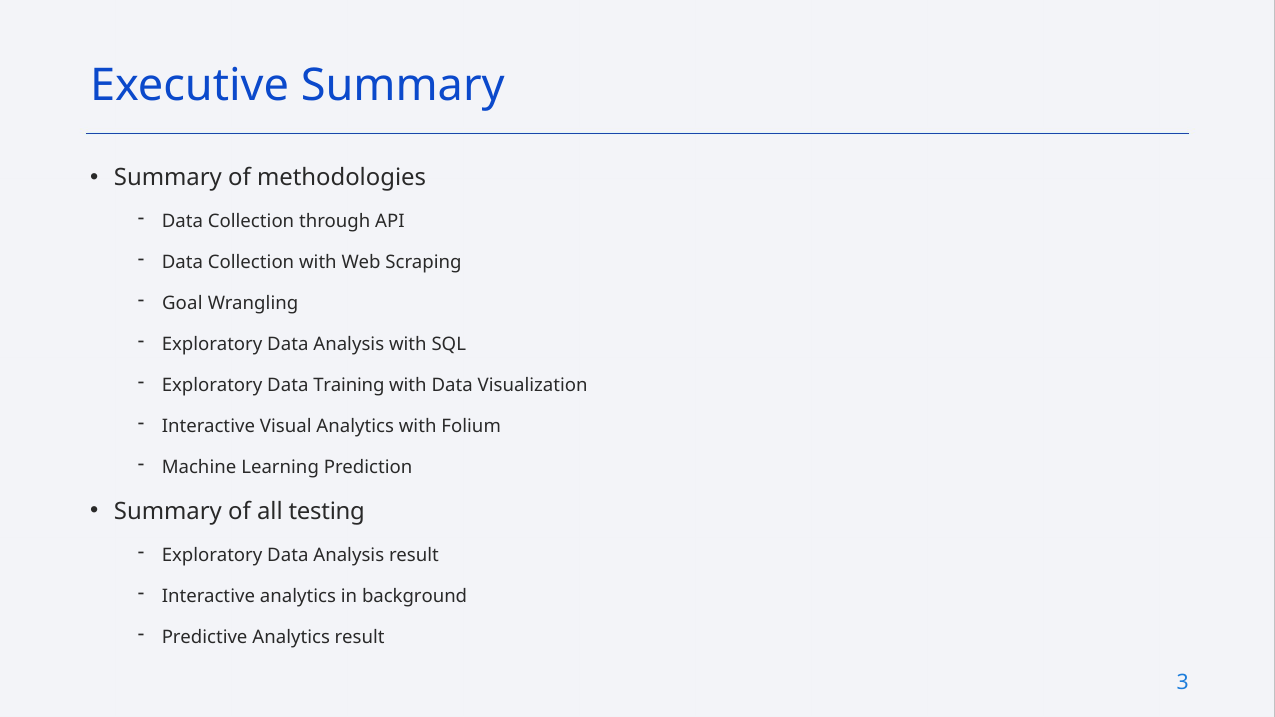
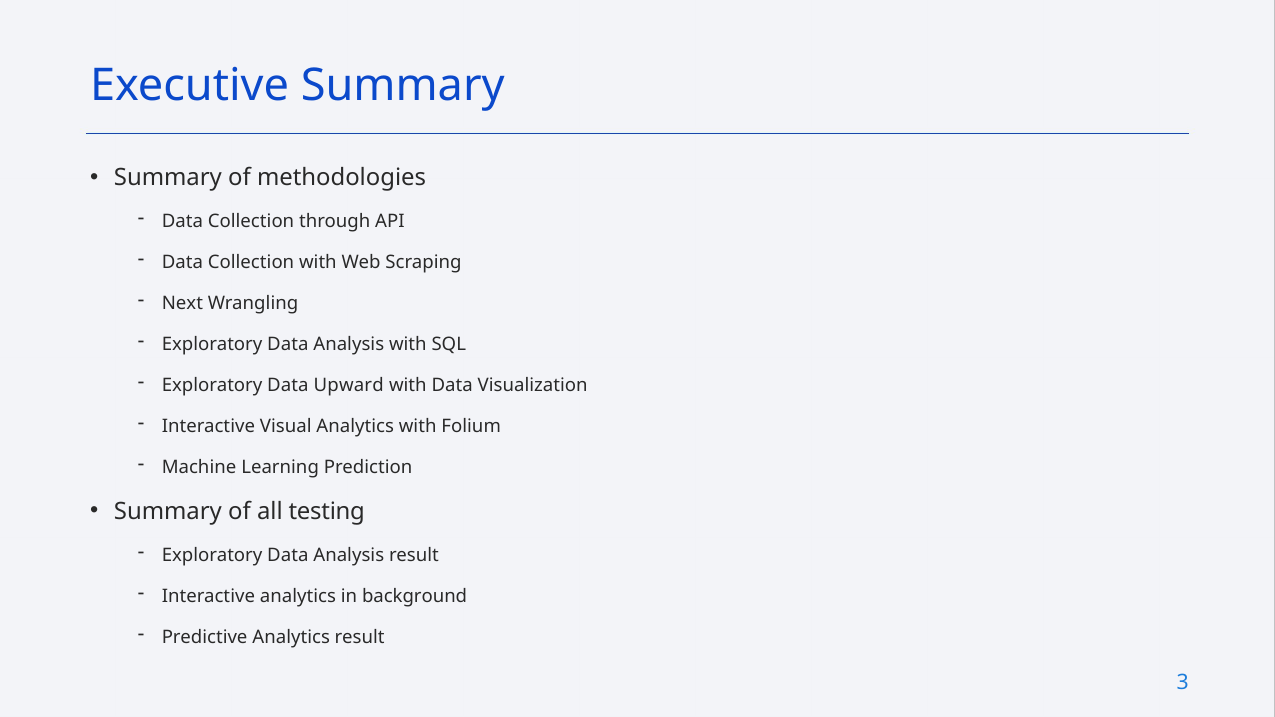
Goal: Goal -> Next
Training: Training -> Upward
